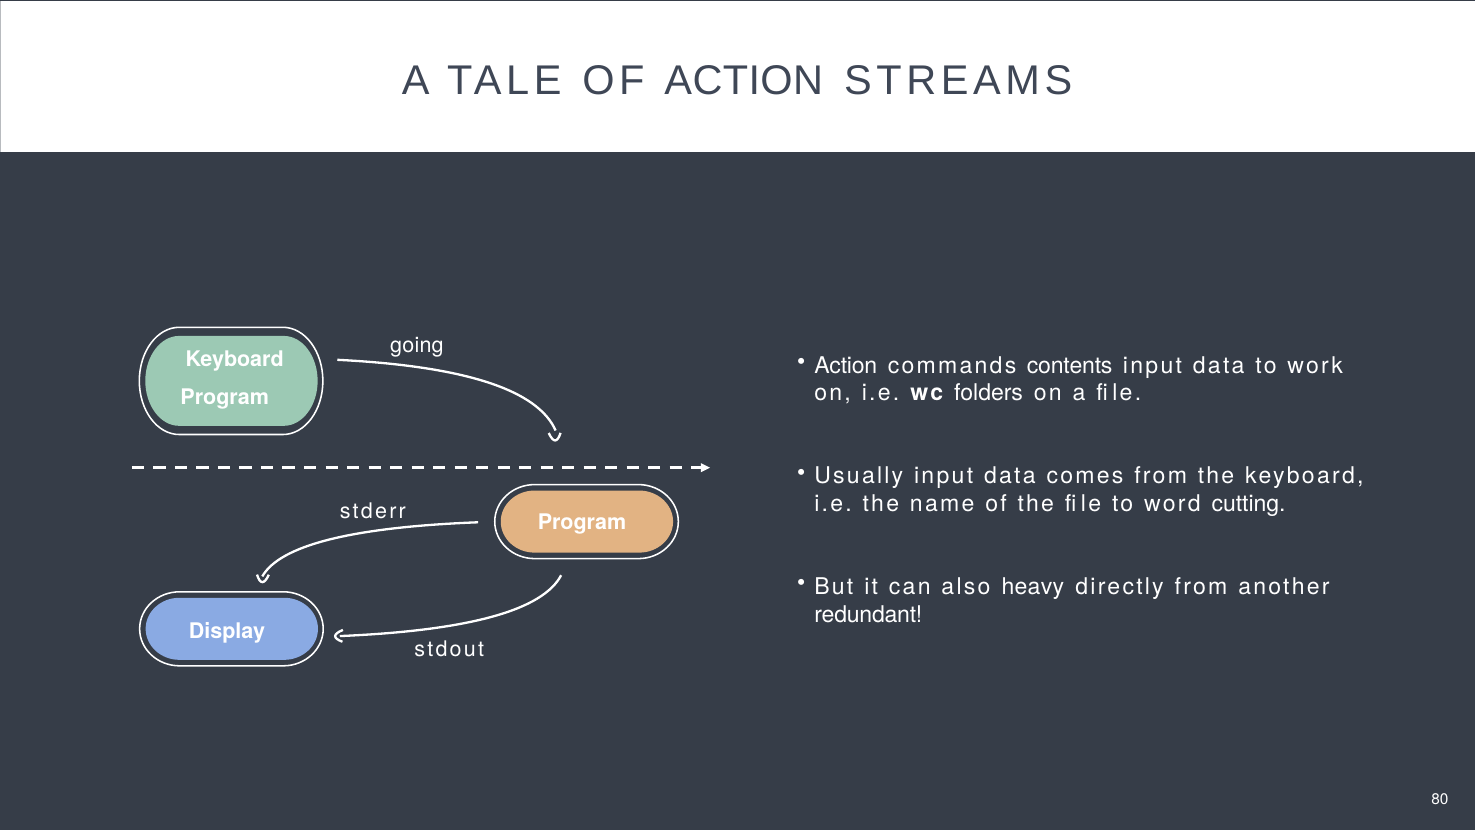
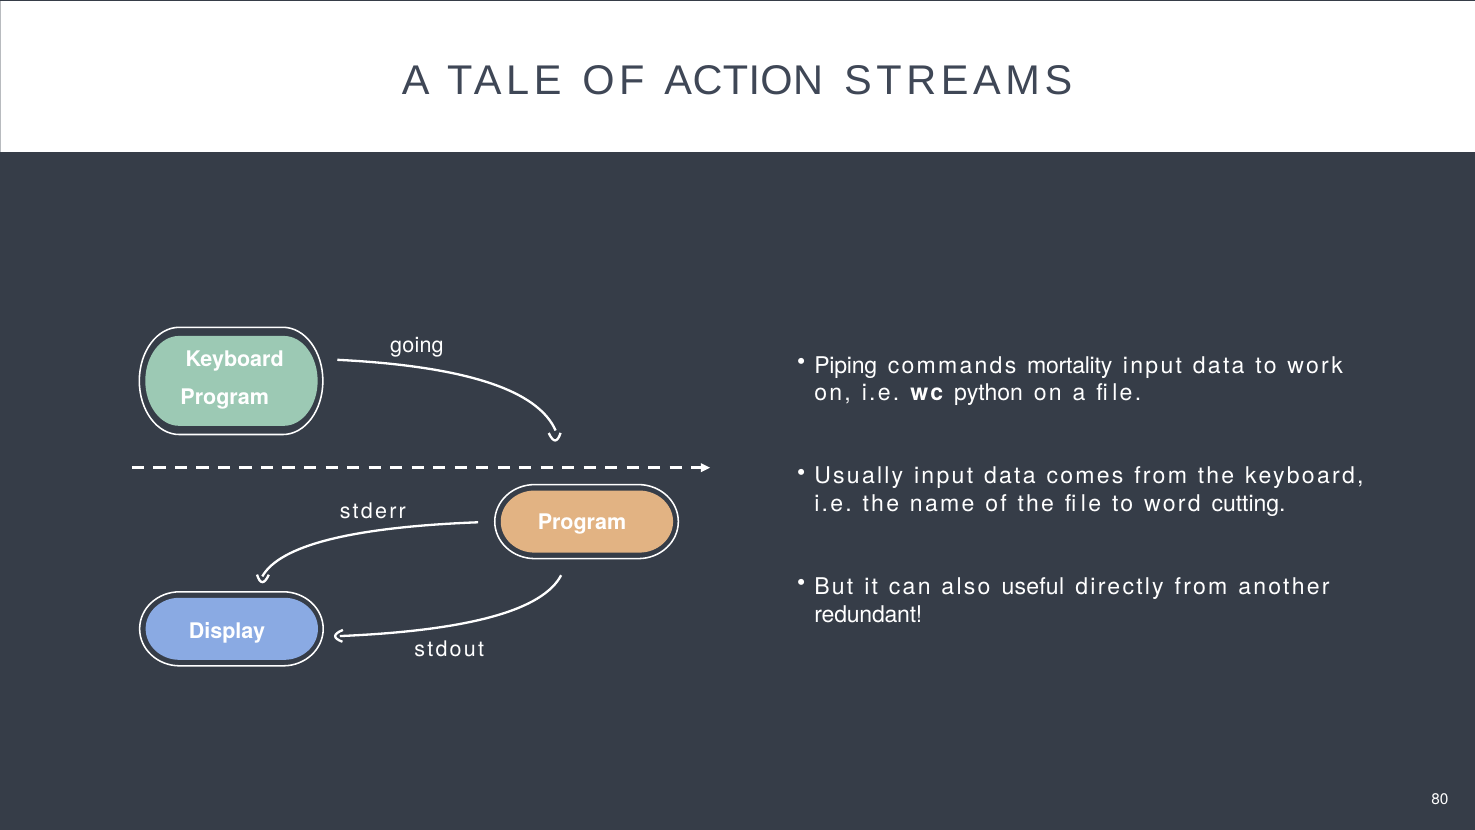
Action at (846, 366): Action -> Piping
contents: contents -> mortality
folders: folders -> python
heavy: heavy -> useful
